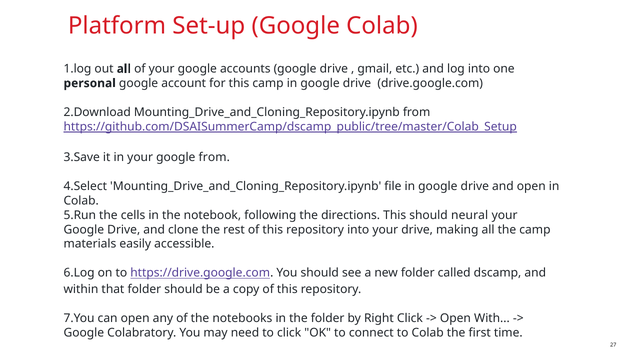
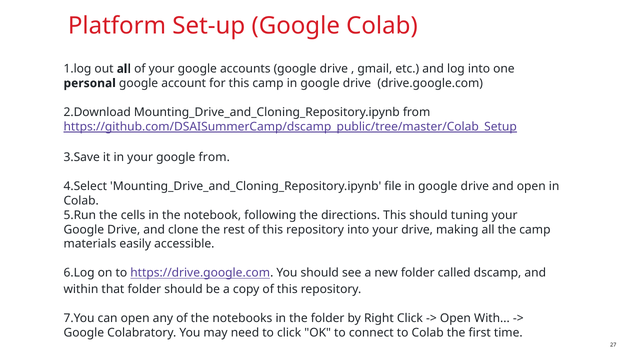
neural: neural -> tuning
